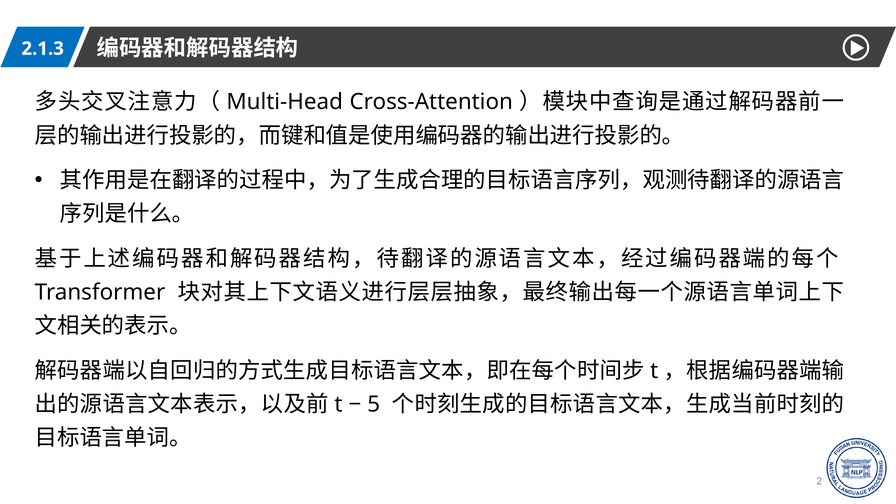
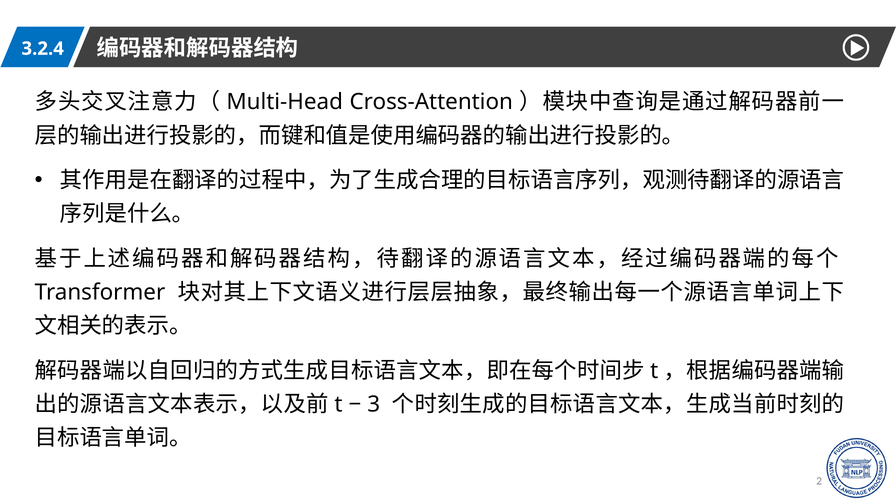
2.1.3: 2.1.3 -> 3.2.4
5: 5 -> 3
